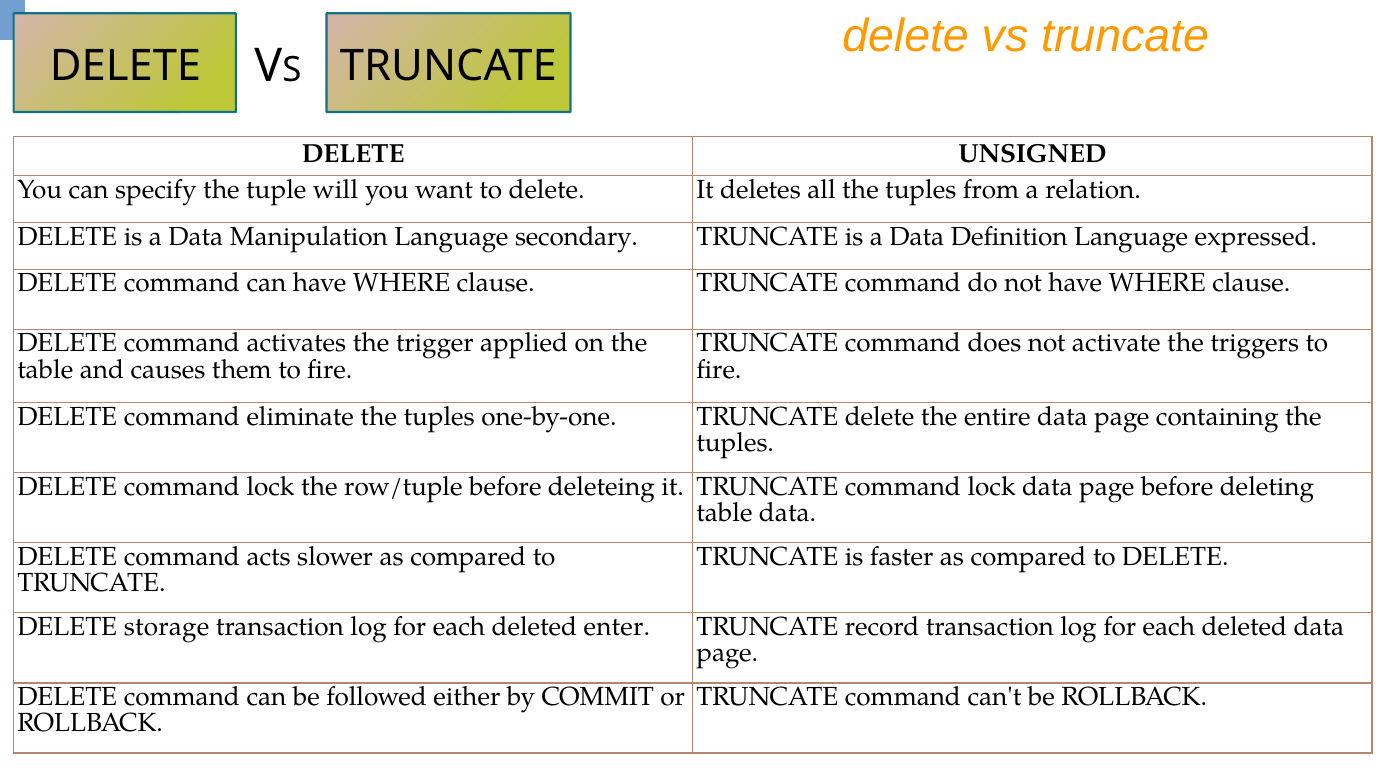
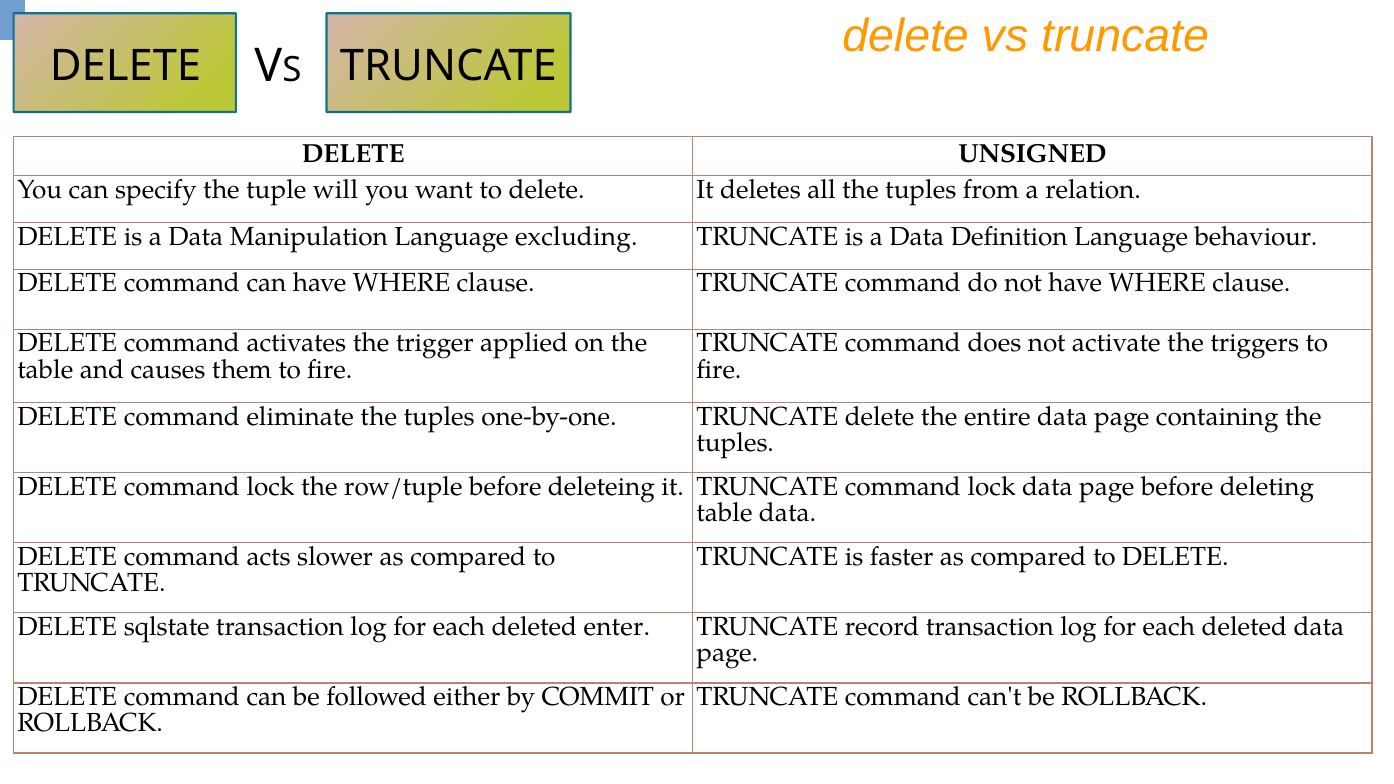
secondary: secondary -> excluding
expressed: expressed -> behaviour
storage: storage -> sqlstate
